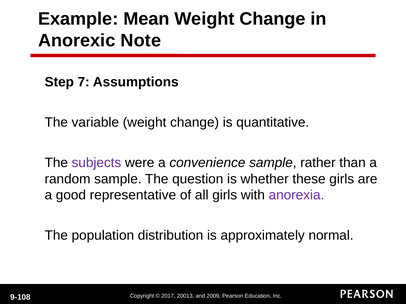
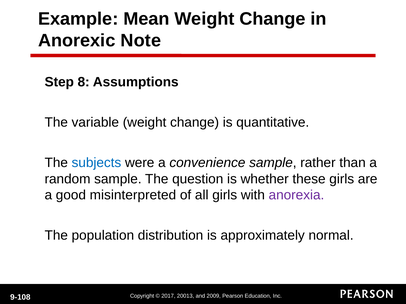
7: 7 -> 8
subjects colour: purple -> blue
representative: representative -> misinterpreted
